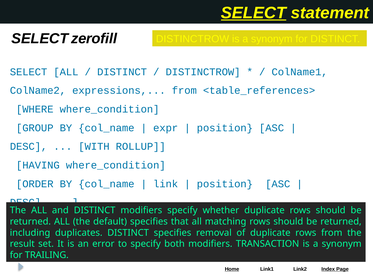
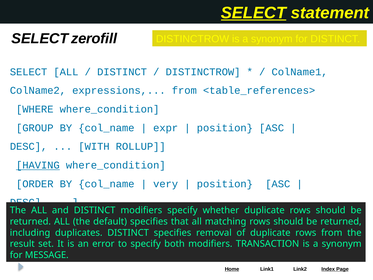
HAVING underline: none -> present
link: link -> very
TRAILING: TRAILING -> MESSAGE
